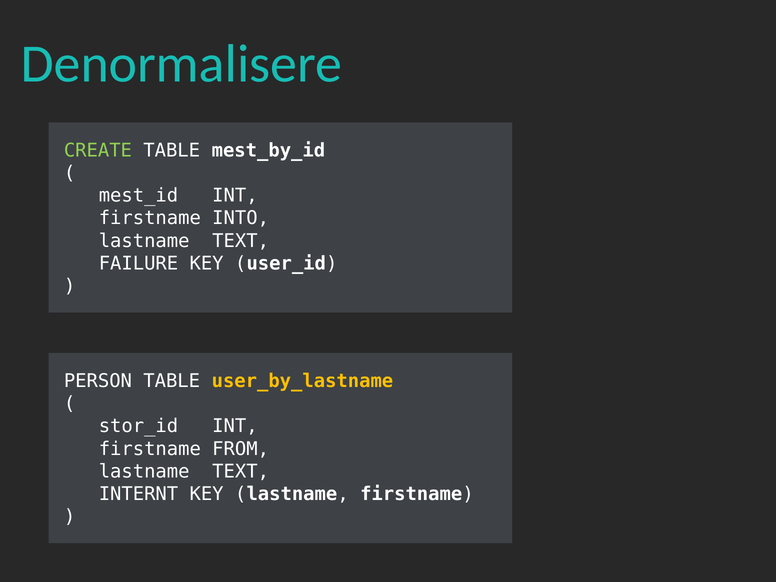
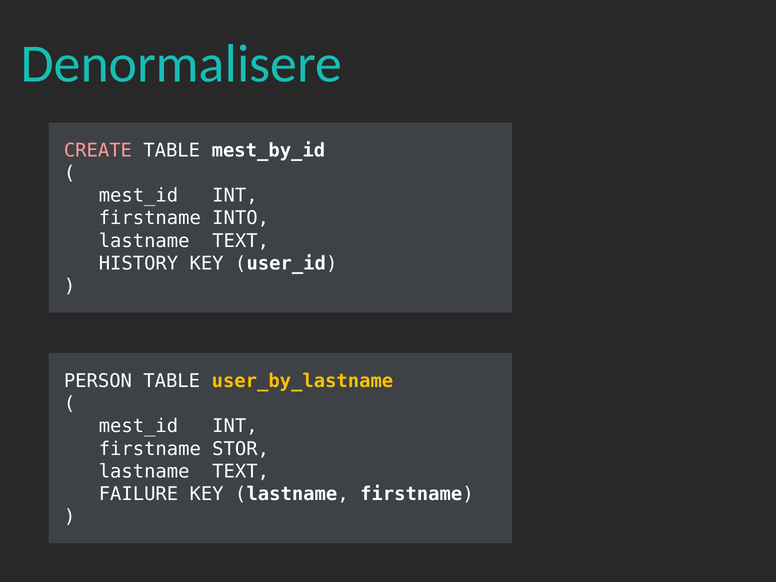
CREATE colour: light green -> pink
FAILURE: FAILURE -> HISTORY
stor_id at (138, 426): stor_id -> mest_id
FROM: FROM -> STOR
INTERNT: INTERNT -> FAILURE
